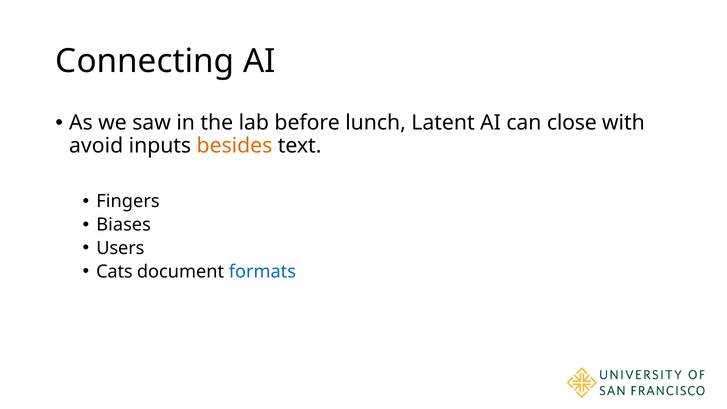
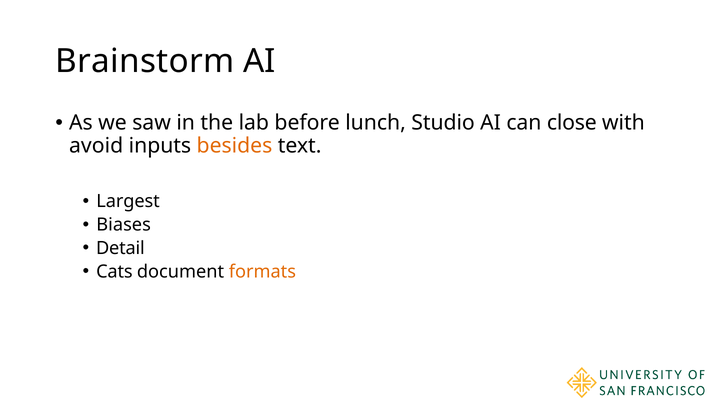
Connecting: Connecting -> Brainstorm
Latent: Latent -> Studio
Fingers: Fingers -> Largest
Users: Users -> Detail
formats colour: blue -> orange
